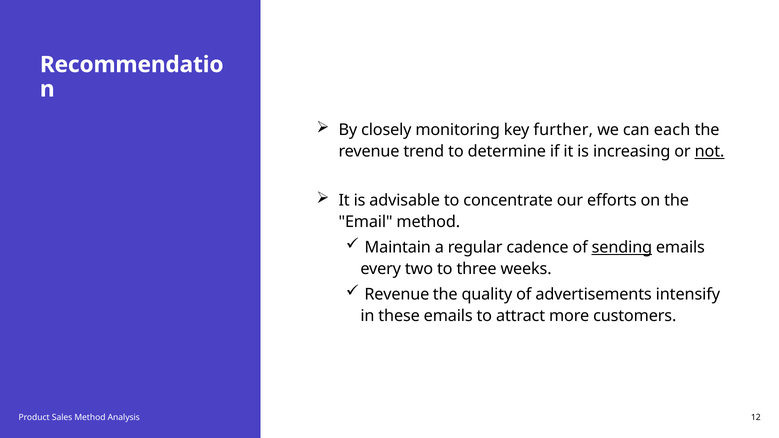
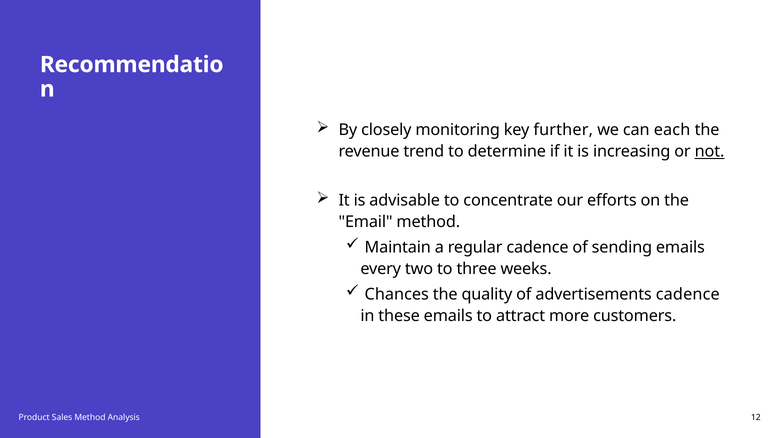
sending underline: present -> none
Revenue at (397, 294): Revenue -> Chances
advertisements intensify: intensify -> cadence
